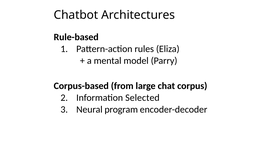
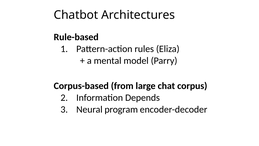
Selected: Selected -> Depends
